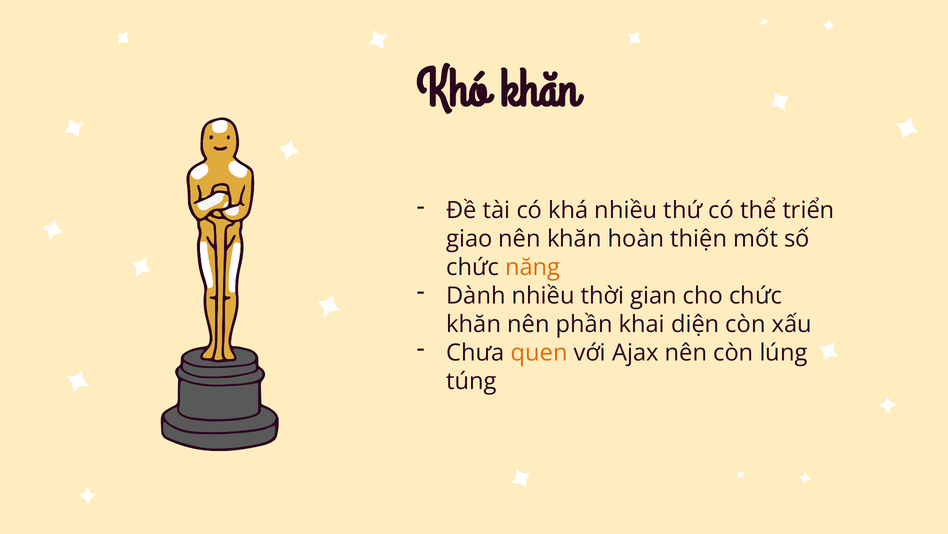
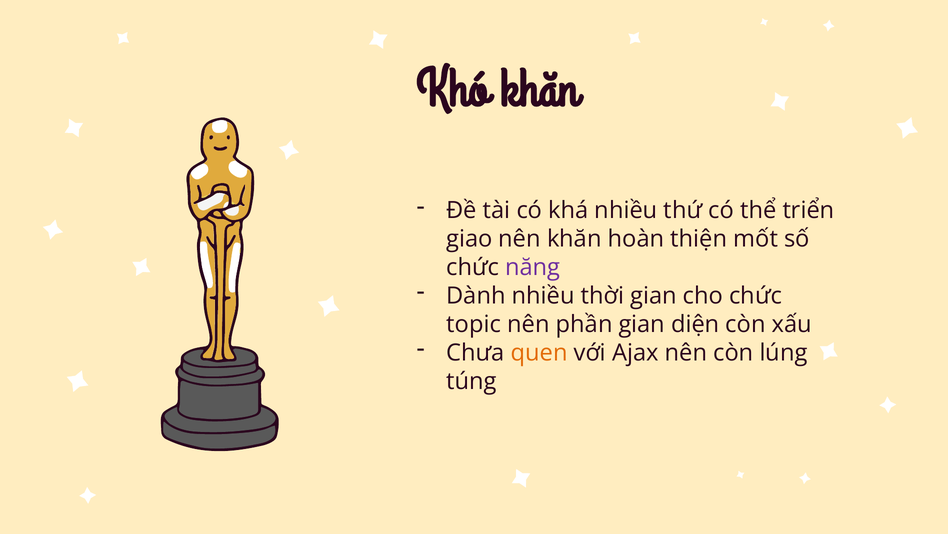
năng colour: orange -> purple
khăn at (474, 324): khăn -> topic
phần khai: khai -> gian
